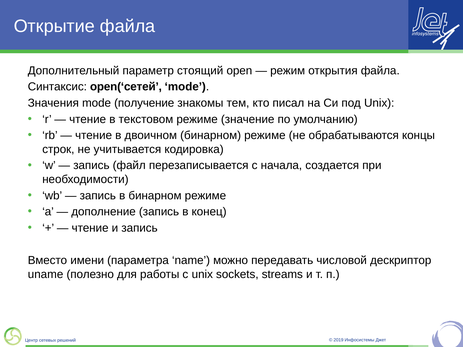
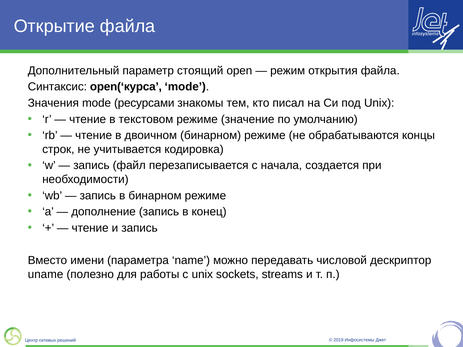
open(‘сетей: open(‘сетей -> open(‘курса
получение: получение -> ресурсами
